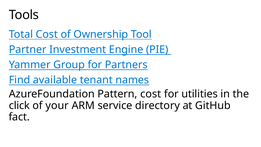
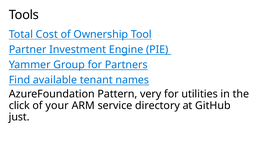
Pattern cost: cost -> very
fact: fact -> just
